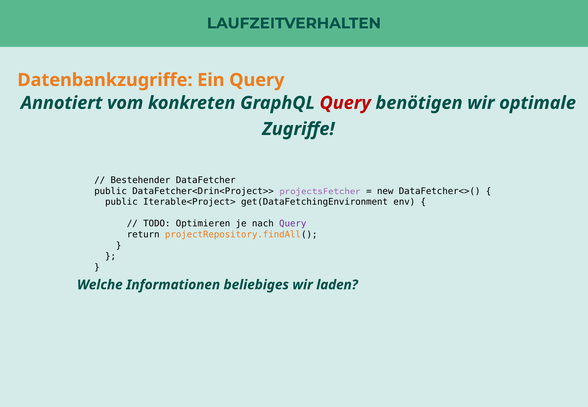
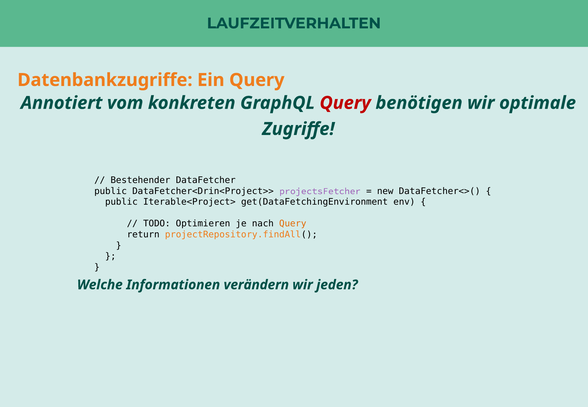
Query at (293, 224) colour: purple -> orange
beliebiges: beliebiges -> verändern
laden: laden -> jeden
